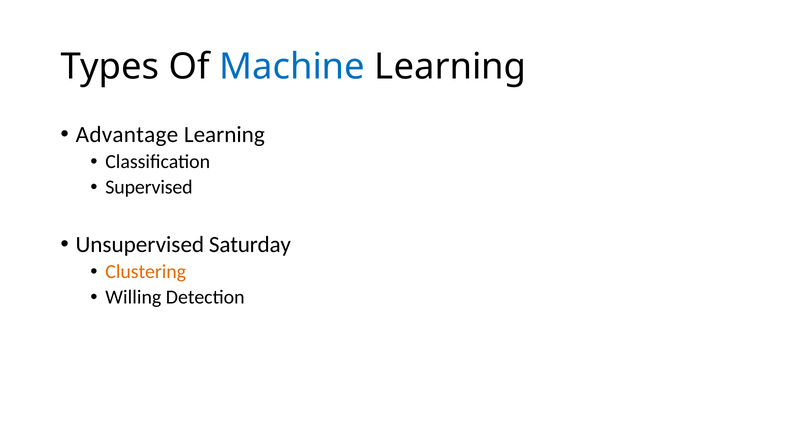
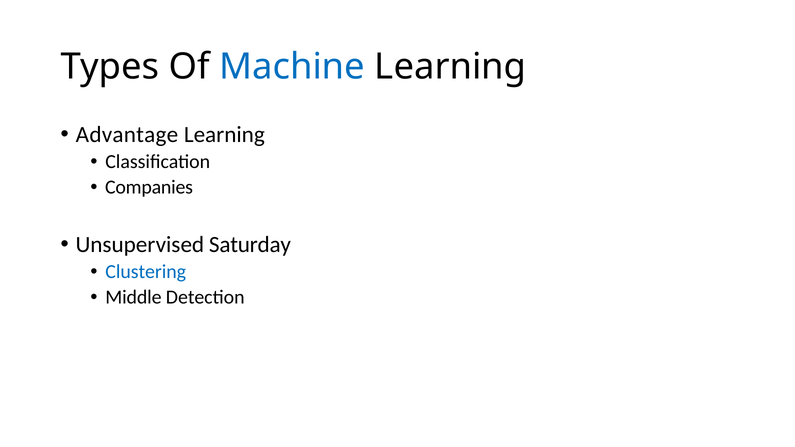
Supervised: Supervised -> Companies
Clustering colour: orange -> blue
Willing: Willing -> Middle
